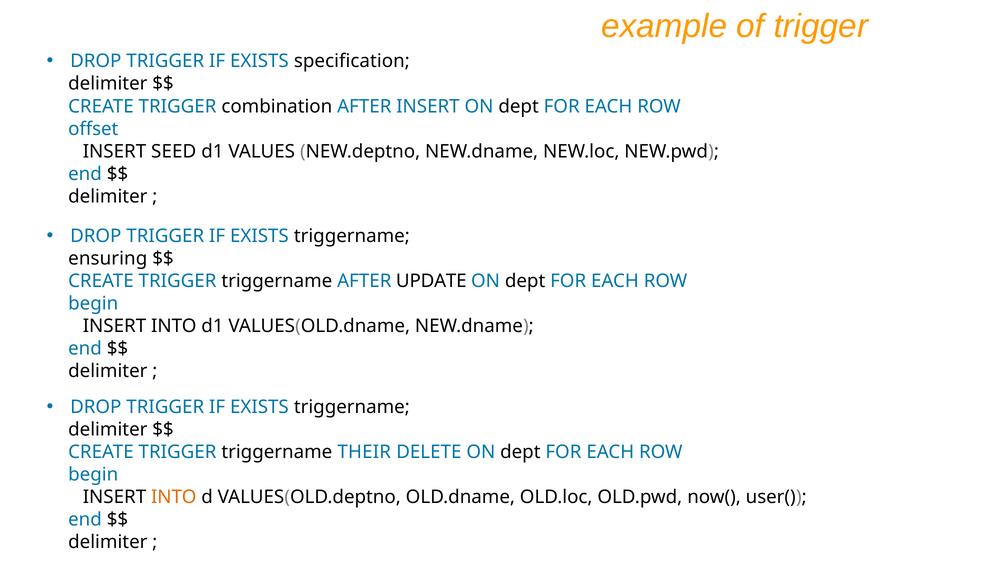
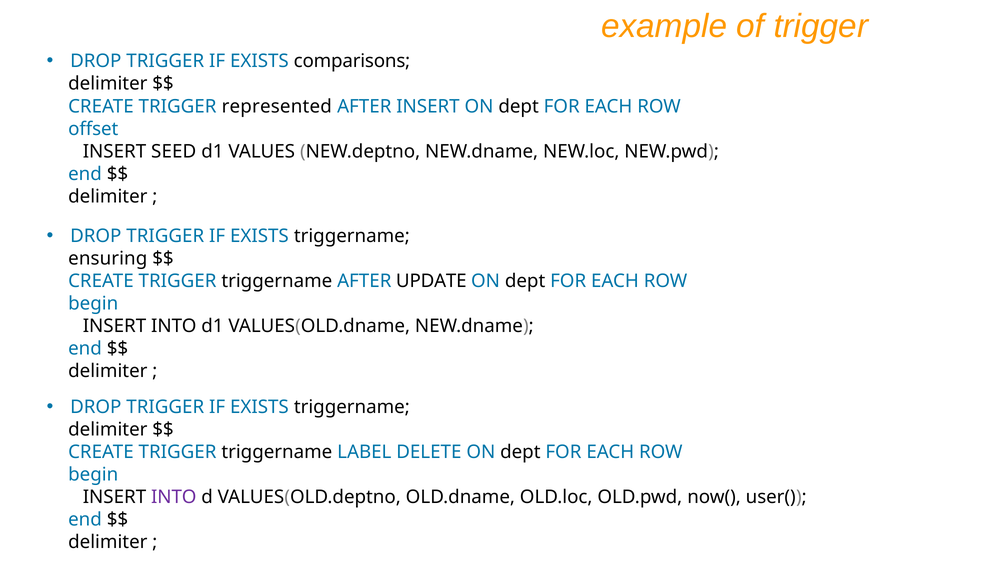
specification: specification -> comparisons
combination: combination -> represented
THEIR: THEIR -> LABEL
INTO at (174, 497) colour: orange -> purple
